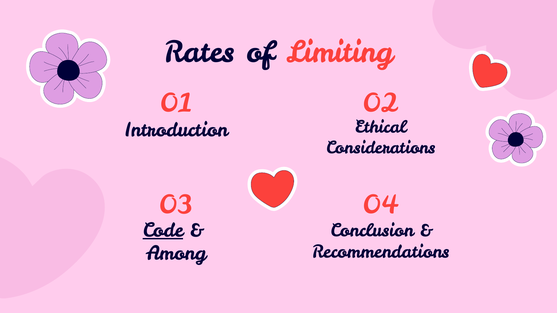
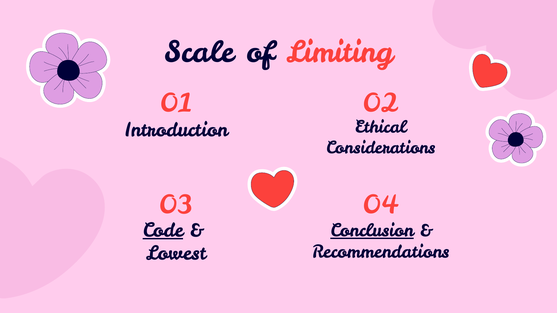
Rates: Rates -> Scale
Conclusion underline: none -> present
Among: Among -> Lowest
